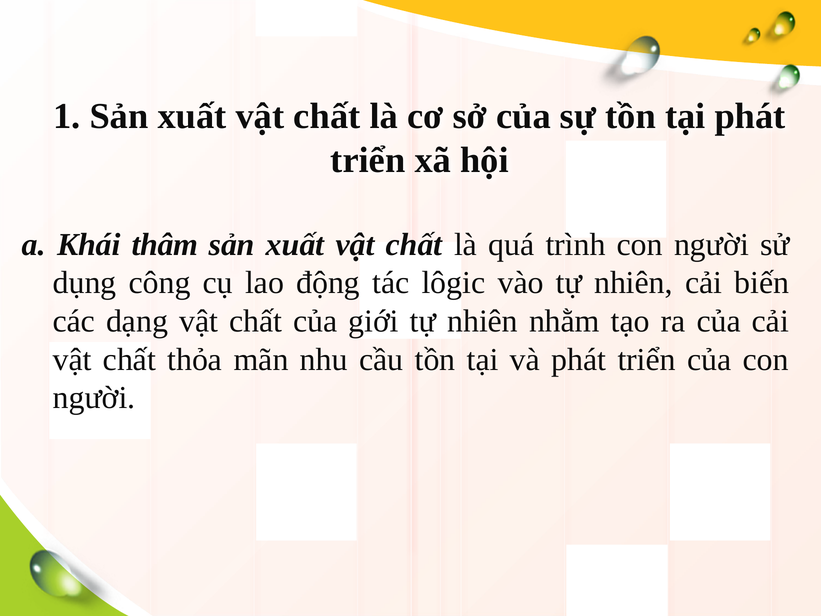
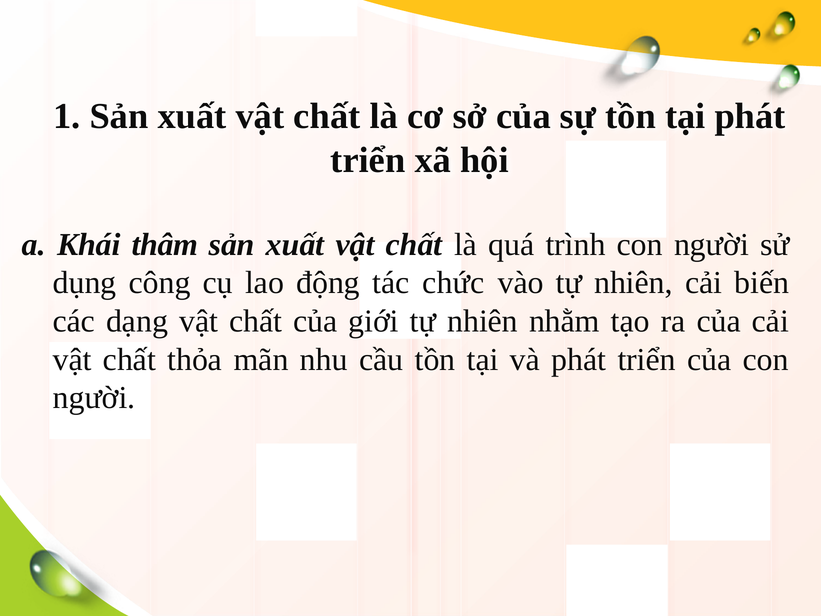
lôgic: lôgic -> chức
